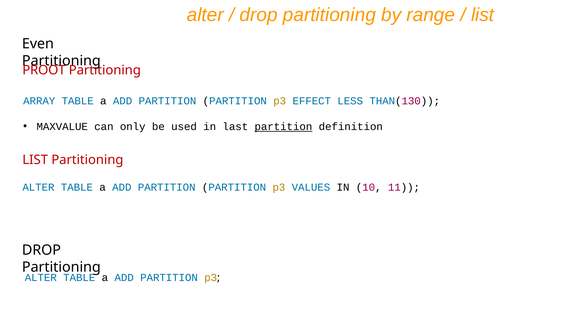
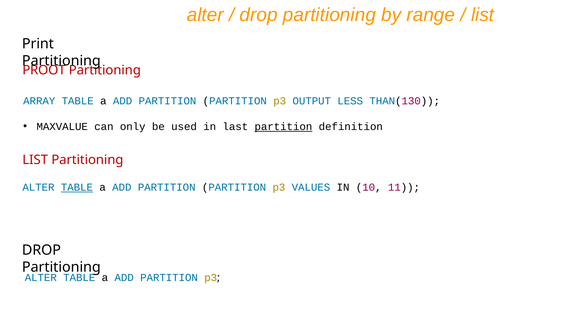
Even: Even -> Print
EFFECT: EFFECT -> OUTPUT
TABLE at (77, 187) underline: none -> present
